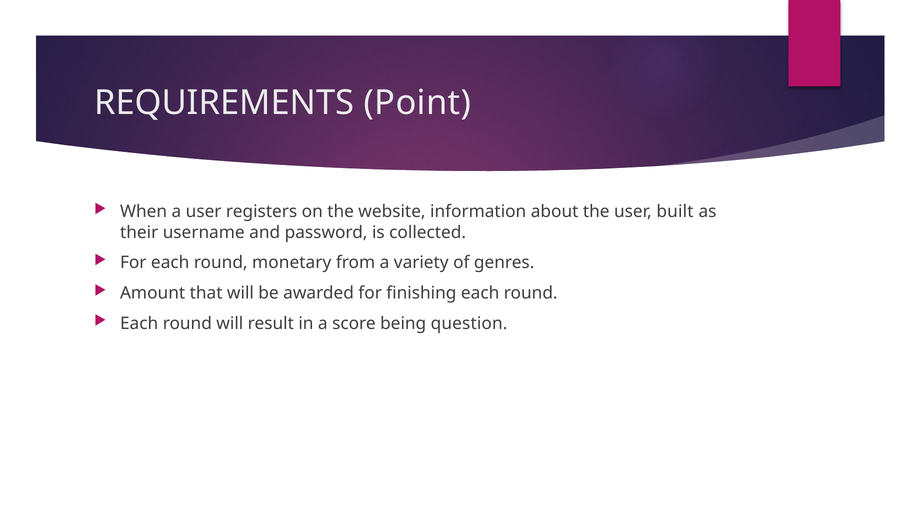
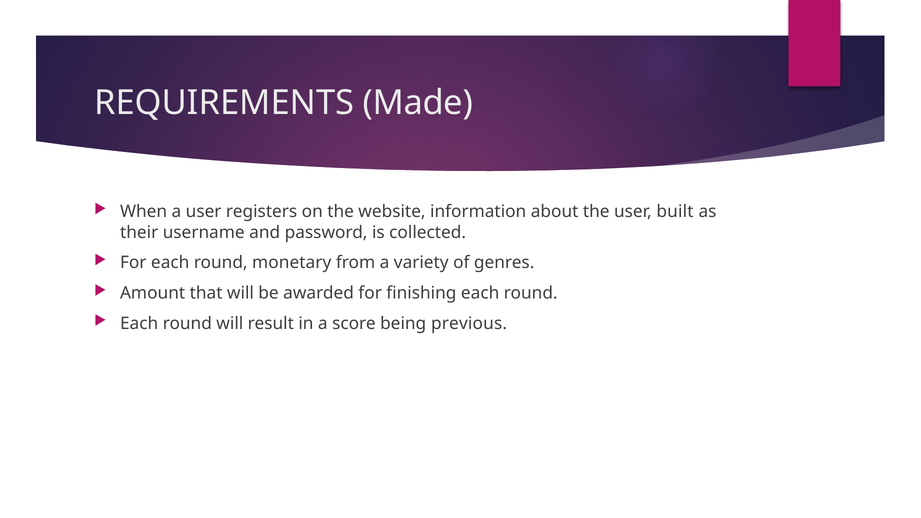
Point: Point -> Made
question: question -> previous
